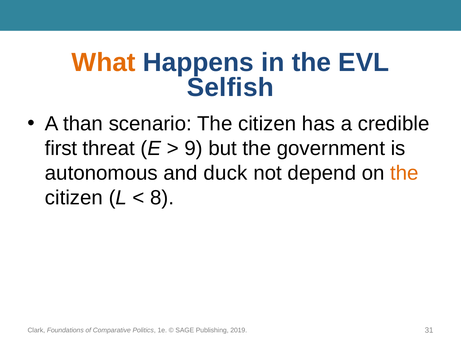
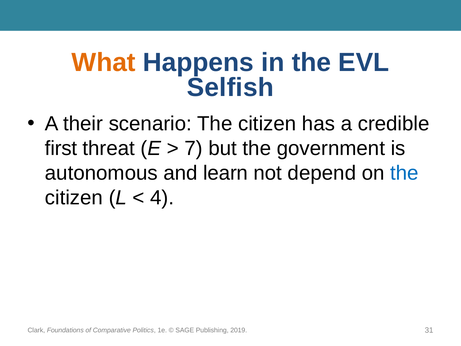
than: than -> their
9: 9 -> 7
duck: duck -> learn
the at (404, 173) colour: orange -> blue
8: 8 -> 4
